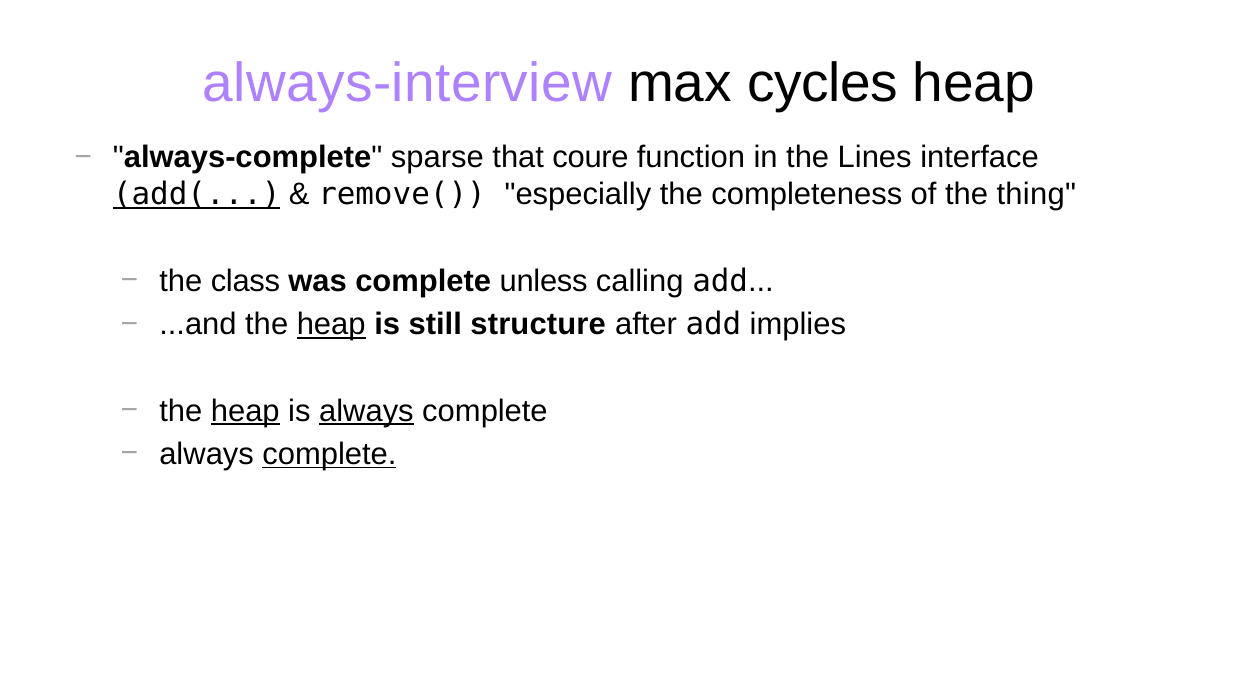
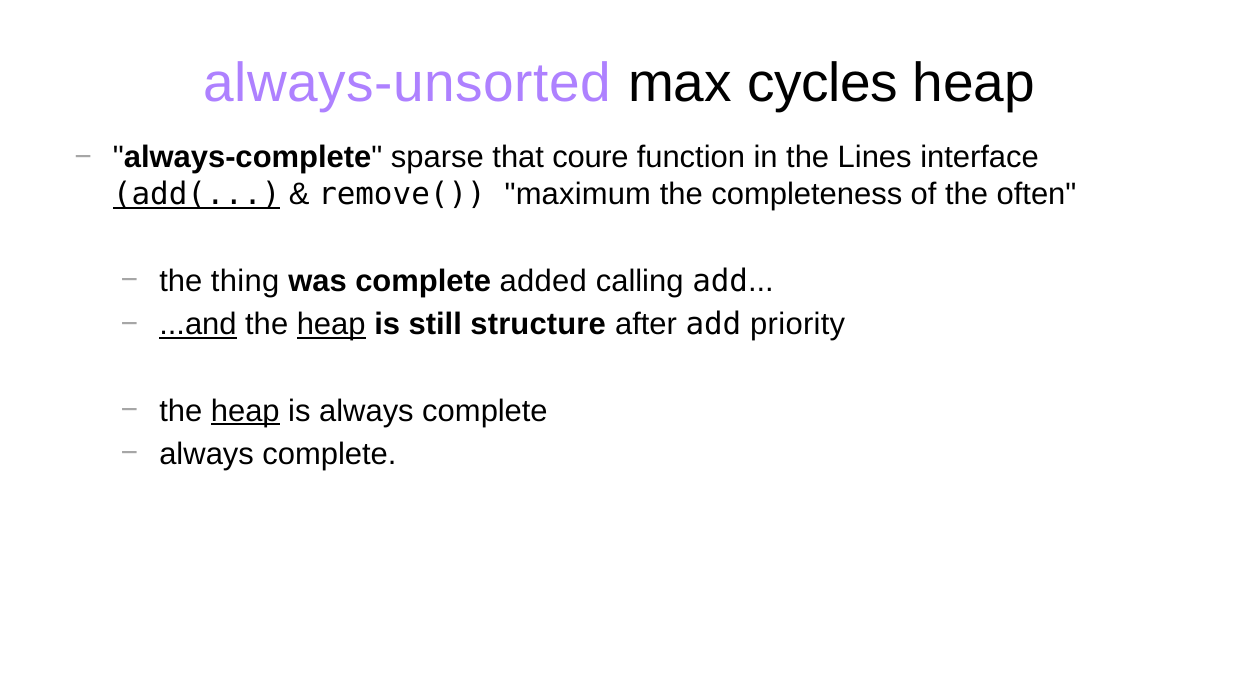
always-interview: always-interview -> always-unsorted
especially: especially -> maximum
thing: thing -> often
class: class -> thing
unless: unless -> added
...and underline: none -> present
implies: implies -> priority
always at (366, 411) underline: present -> none
complete at (329, 454) underline: present -> none
